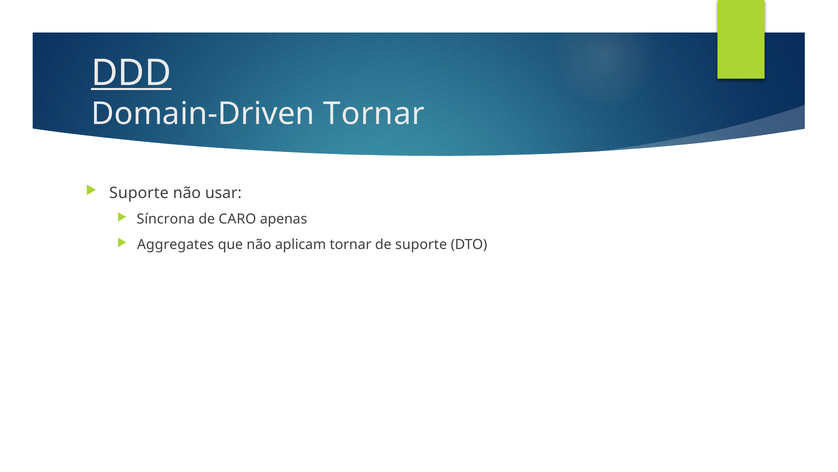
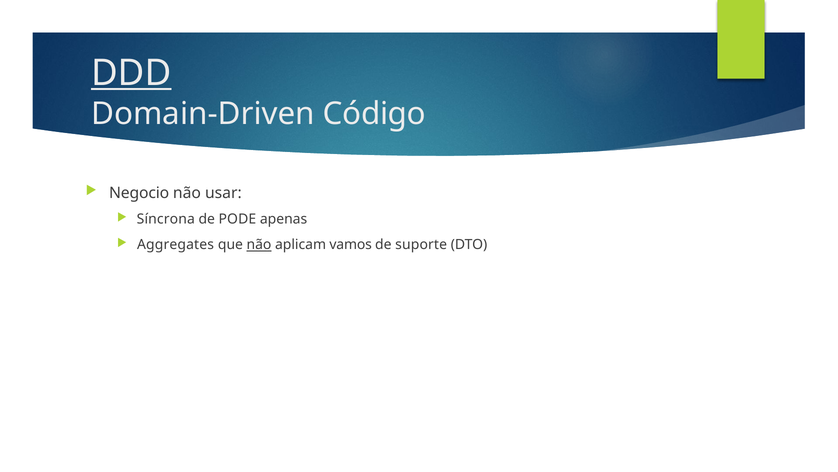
Domain-Driven Tornar: Tornar -> Código
Suporte at (139, 193): Suporte -> Negocio
CARO: CARO -> PODE
não at (259, 245) underline: none -> present
aplicam tornar: tornar -> vamos
